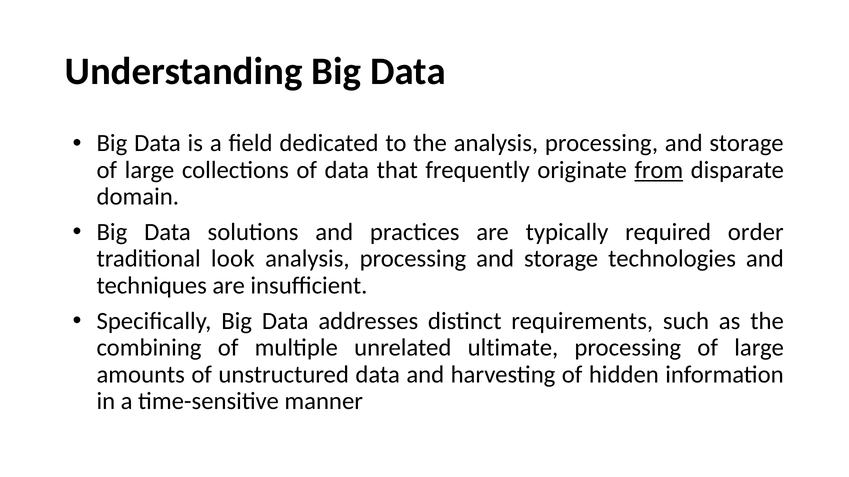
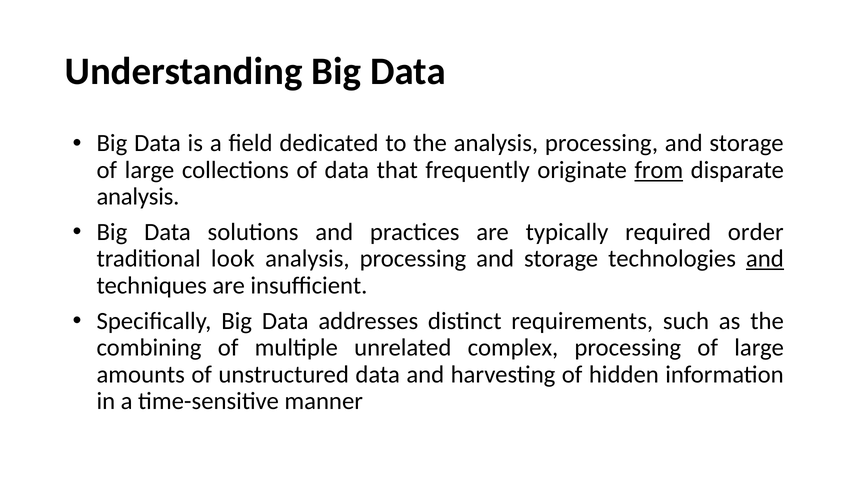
domain at (138, 197): domain -> analysis
and at (765, 259) underline: none -> present
ultimate: ultimate -> complex
